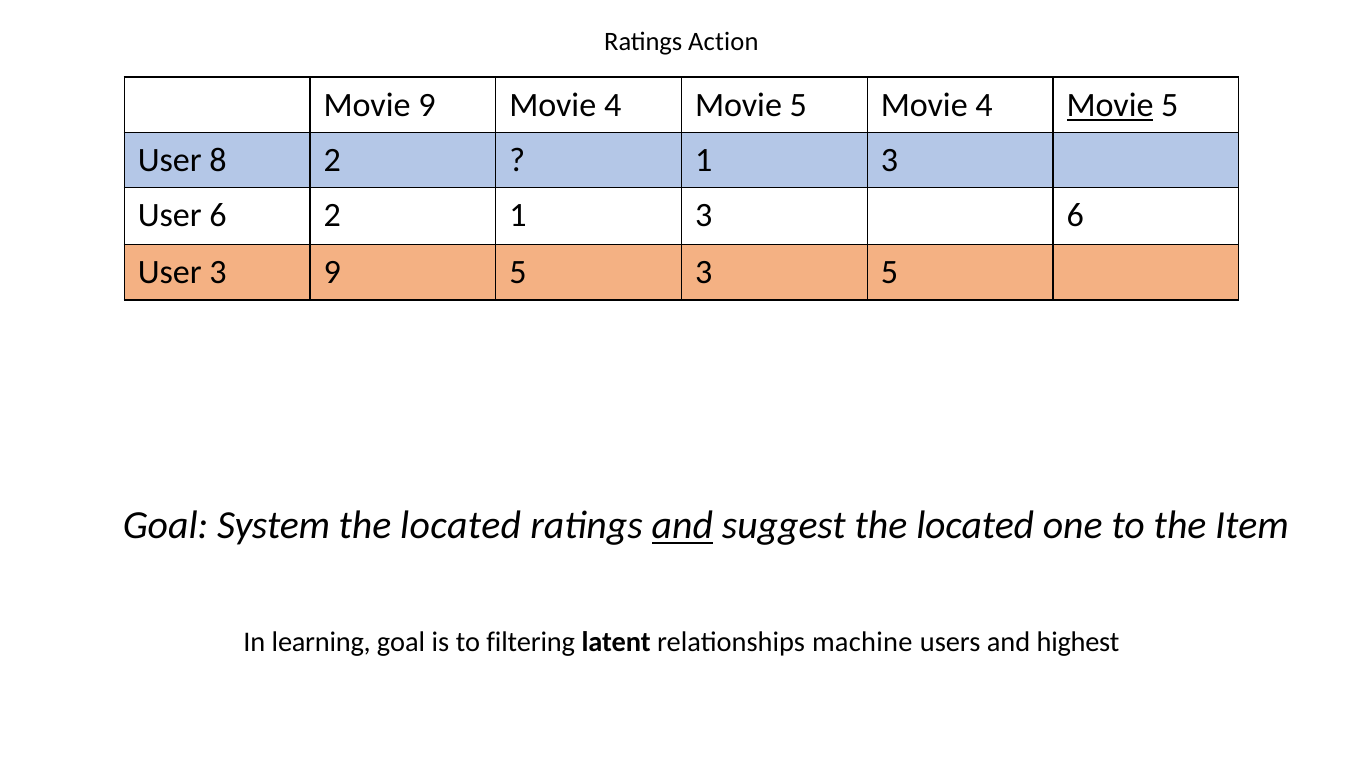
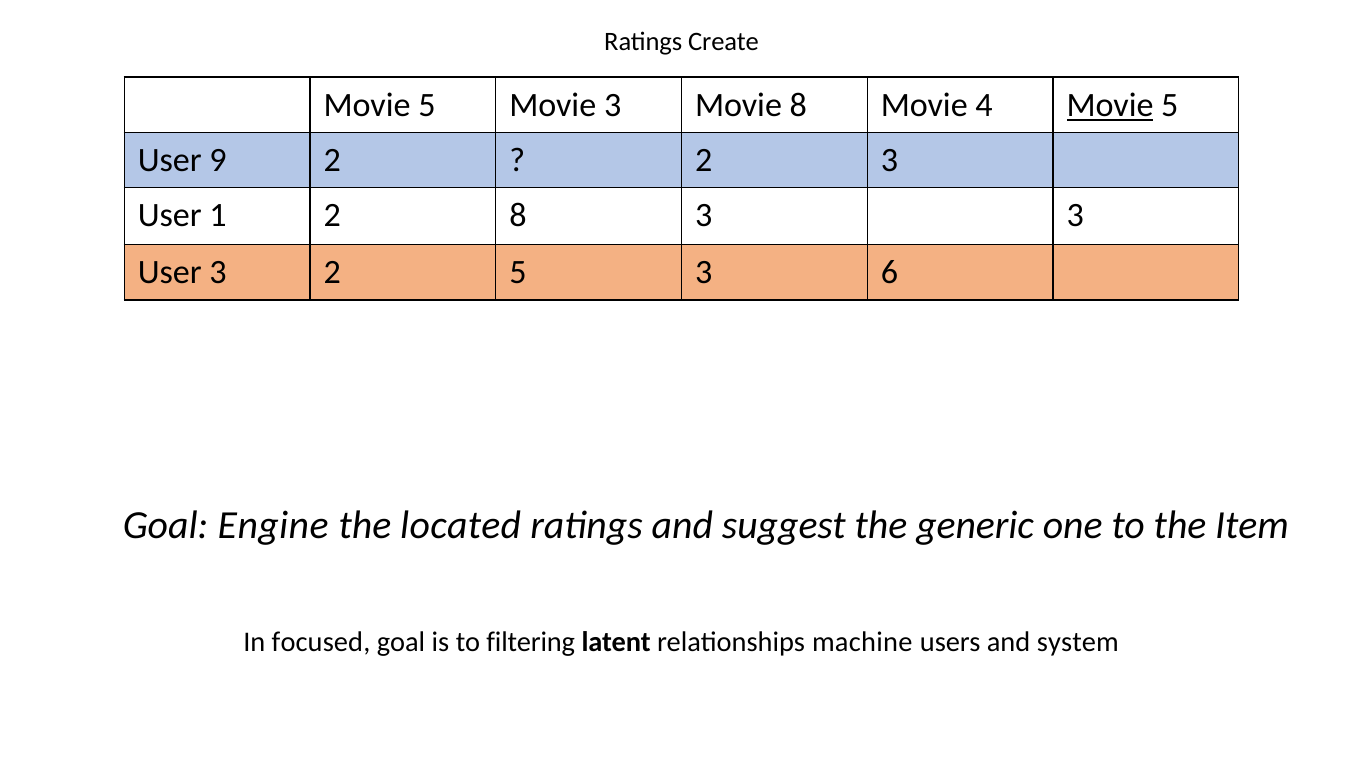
Action: Action -> Create
9 at (427, 105): 9 -> 5
4 at (613, 105): 4 -> 3
5 at (798, 105): 5 -> 8
8: 8 -> 9
1 at (704, 160): 1 -> 2
User 6: 6 -> 1
2 1: 1 -> 8
3 6: 6 -> 3
3 9: 9 -> 2
3 5: 5 -> 6
System: System -> Engine
and at (682, 525) underline: present -> none
suggest the located: located -> generic
learning: learning -> focused
highest: highest -> system
